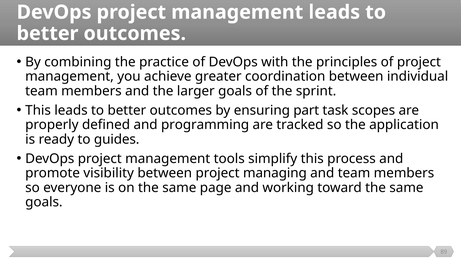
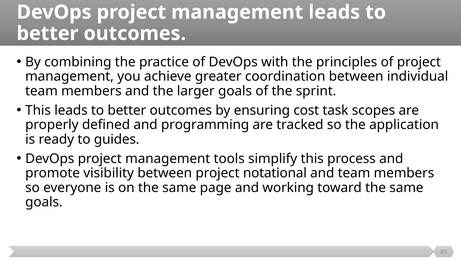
part: part -> cost
managing: managing -> notational
